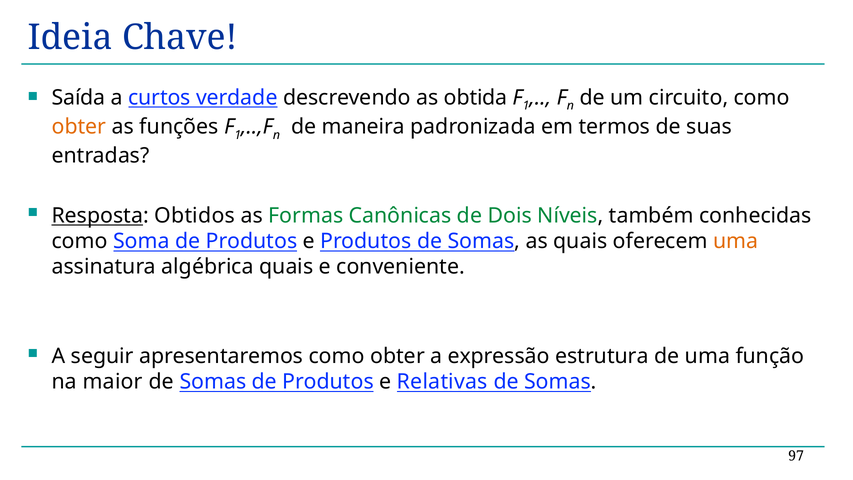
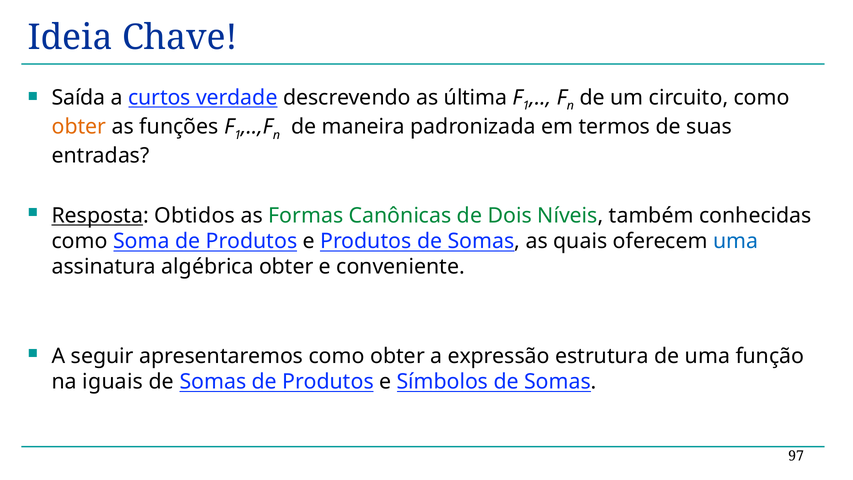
obtida: obtida -> última
uma at (736, 241) colour: orange -> blue
algébrica quais: quais -> obter
maior: maior -> iguais
Relativas: Relativas -> Símbolos
